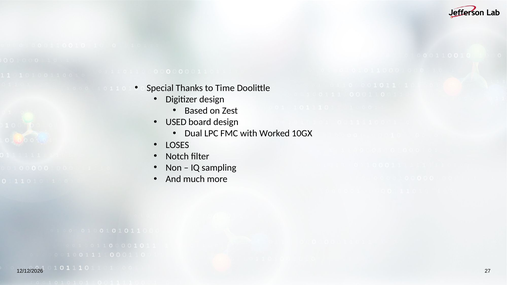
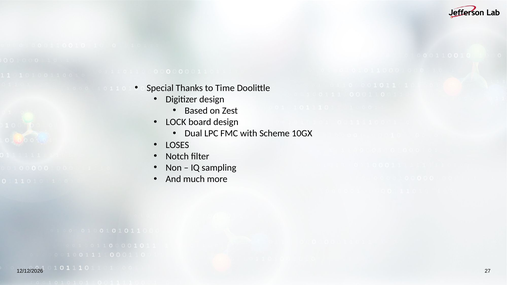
USED: USED -> LOCK
Worked: Worked -> Scheme
